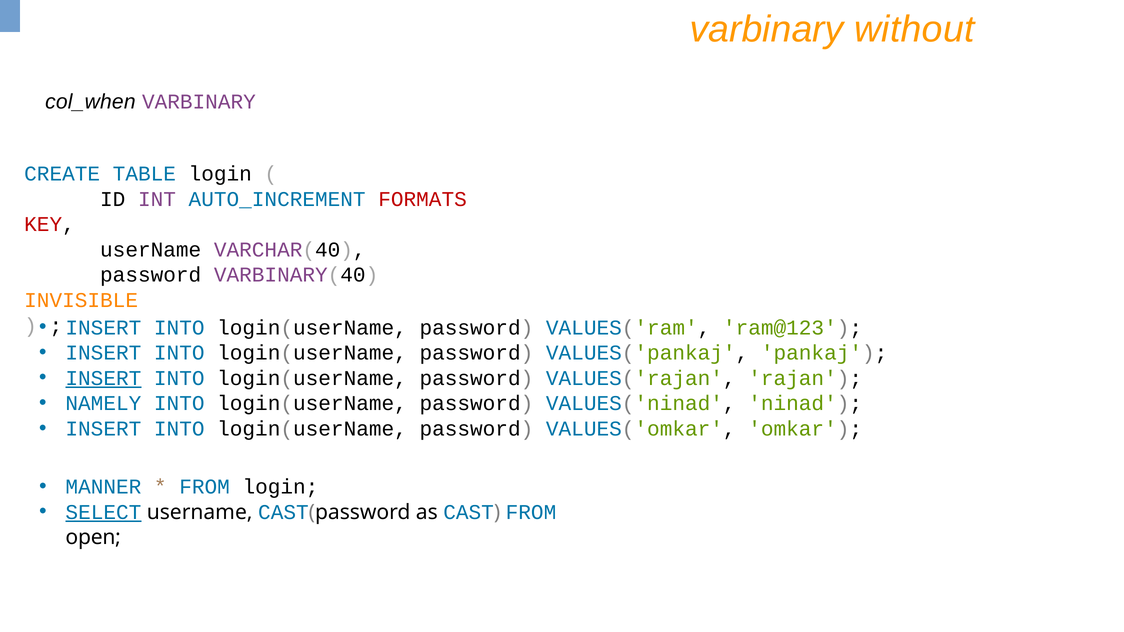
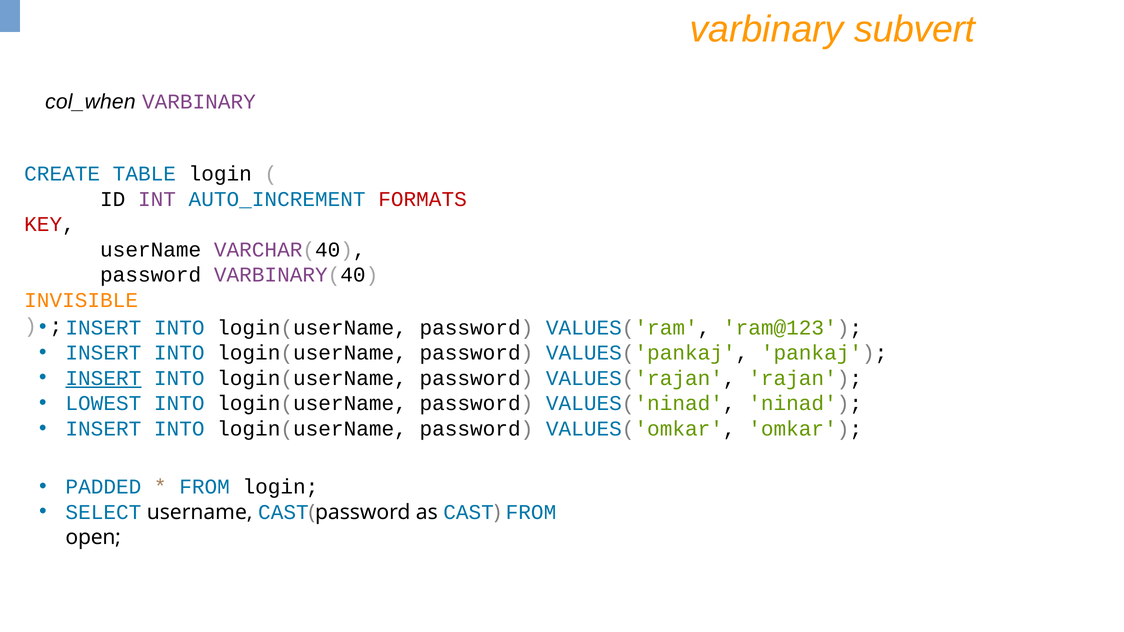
without: without -> subvert
NAMELY: NAMELY -> LOWEST
MANNER: MANNER -> PADDED
SELECT underline: present -> none
